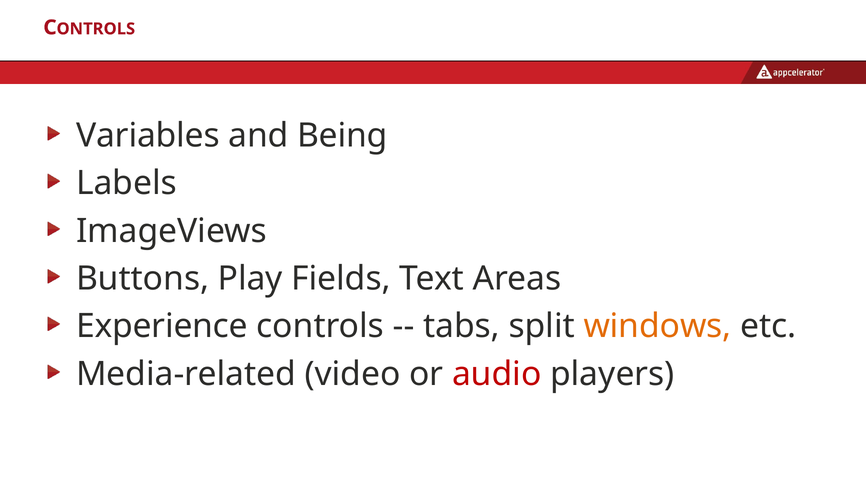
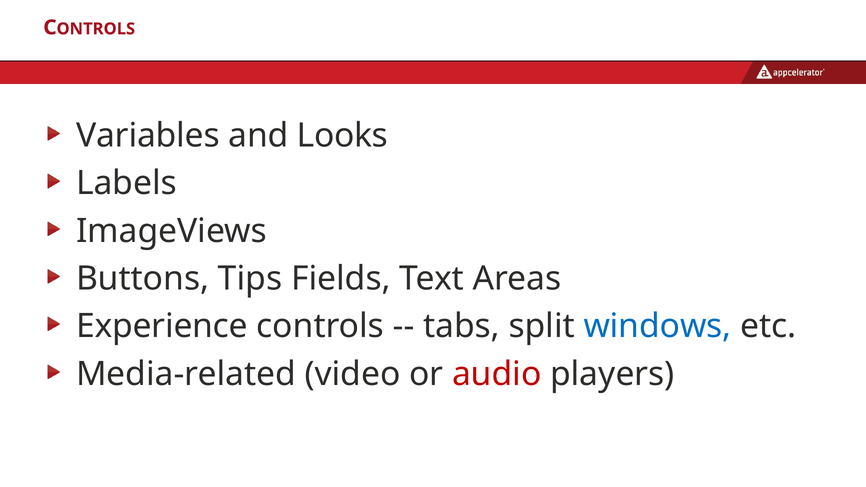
Being: Being -> Looks
Play: Play -> Tips
windows colour: orange -> blue
